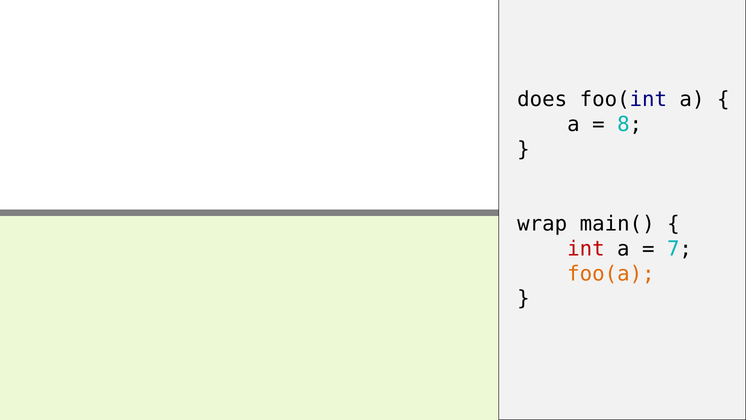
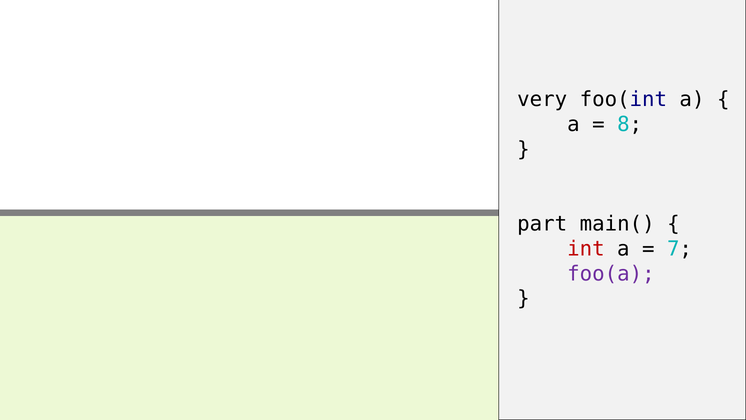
does: does -> very
wrap: wrap -> part
foo(a colour: orange -> purple
